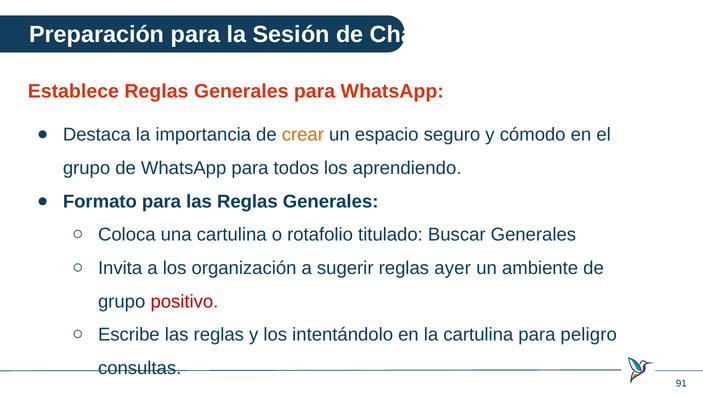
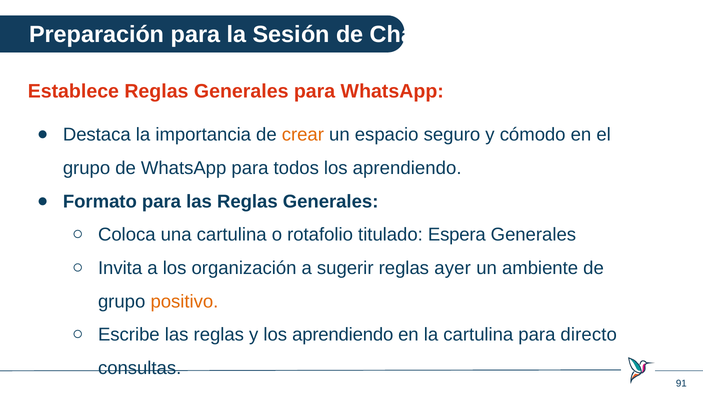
Buscar: Buscar -> Espera
positivo colour: red -> orange
y los intentándolo: intentándolo -> aprendiendo
peligro: peligro -> directo
